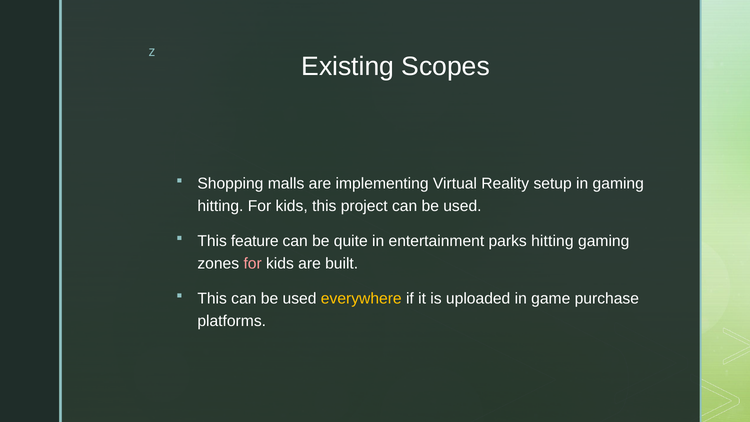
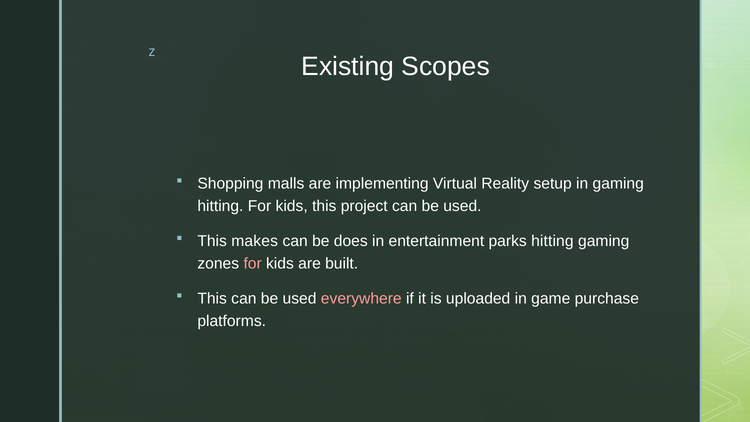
feature: feature -> makes
quite: quite -> does
everywhere colour: yellow -> pink
